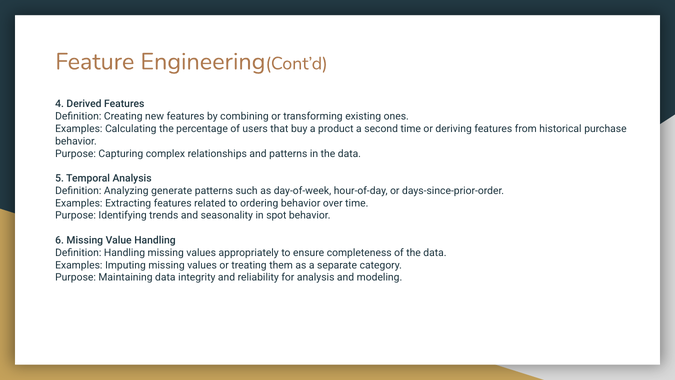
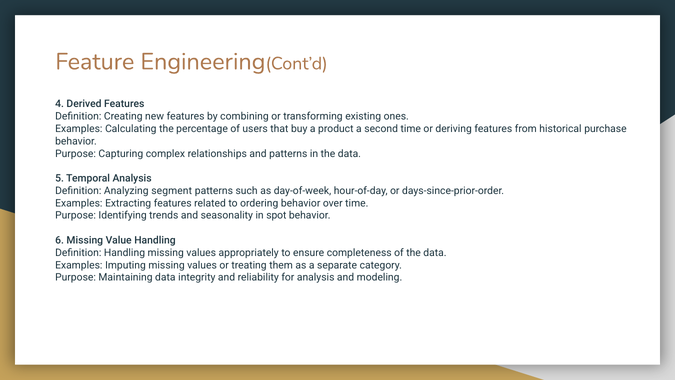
generate: generate -> segment
